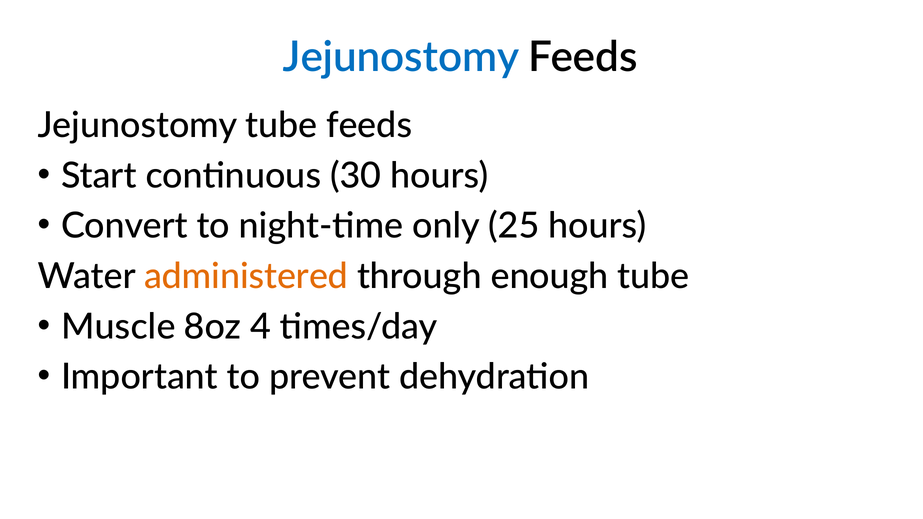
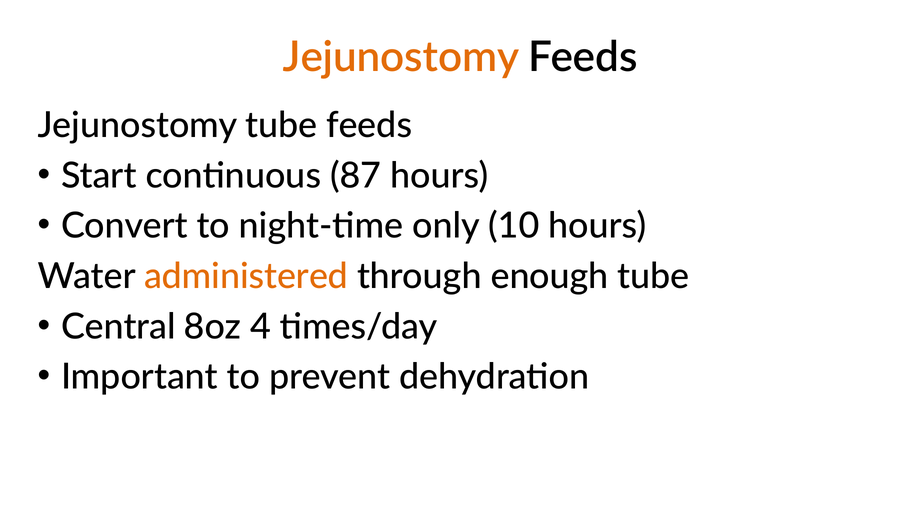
Jejunostomy at (401, 57) colour: blue -> orange
30: 30 -> 87
25: 25 -> 10
Muscle: Muscle -> Central
